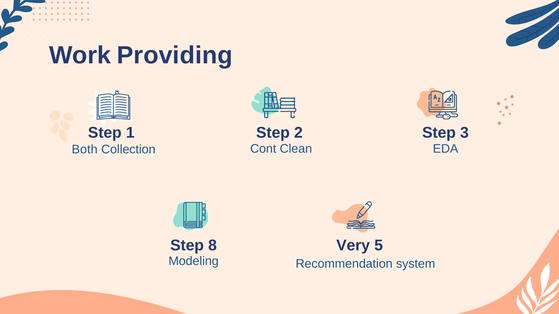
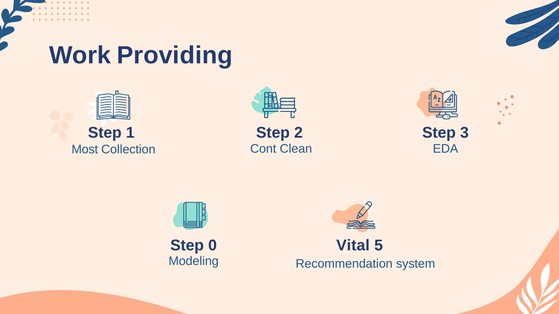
Both: Both -> Most
8: 8 -> 0
Very: Very -> Vital
